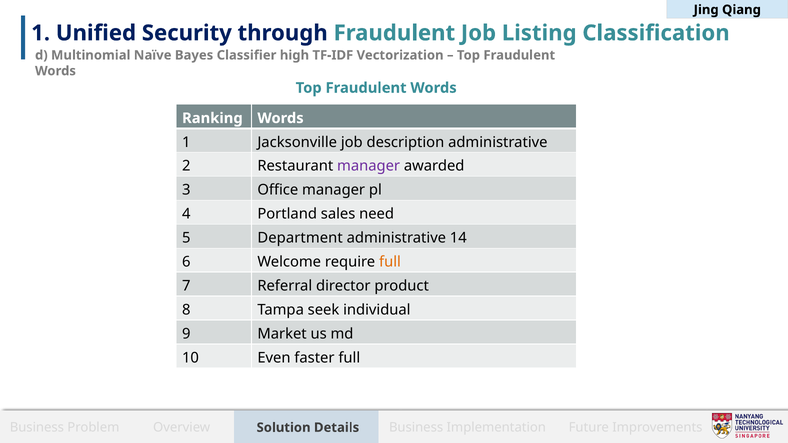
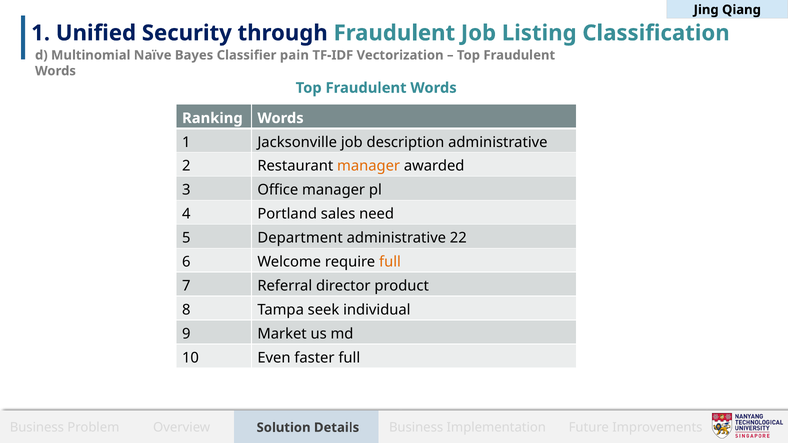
high: high -> pain
manager at (369, 166) colour: purple -> orange
14: 14 -> 22
